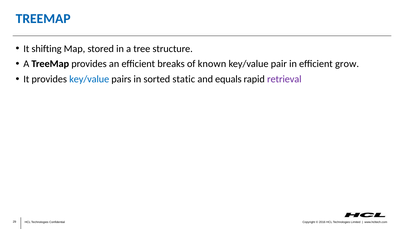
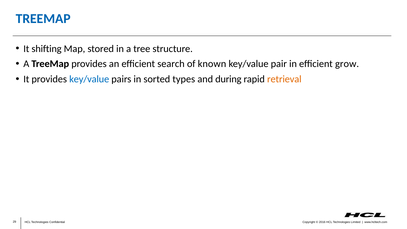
breaks: breaks -> search
static: static -> types
equals: equals -> during
retrieval colour: purple -> orange
